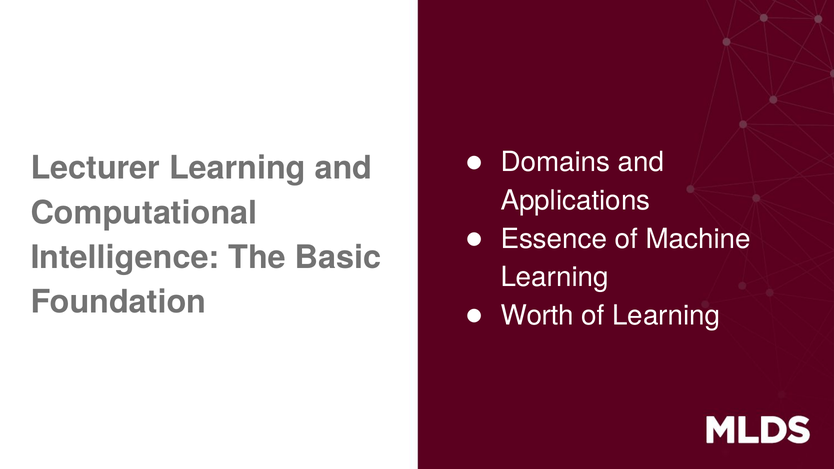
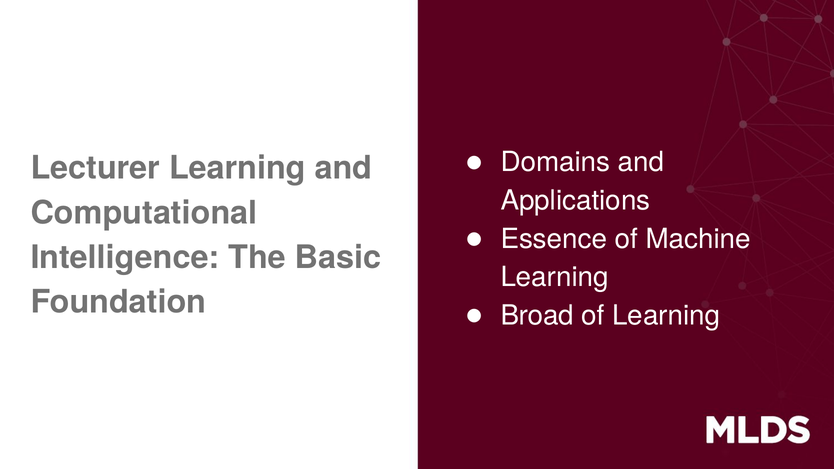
Worth: Worth -> Broad
